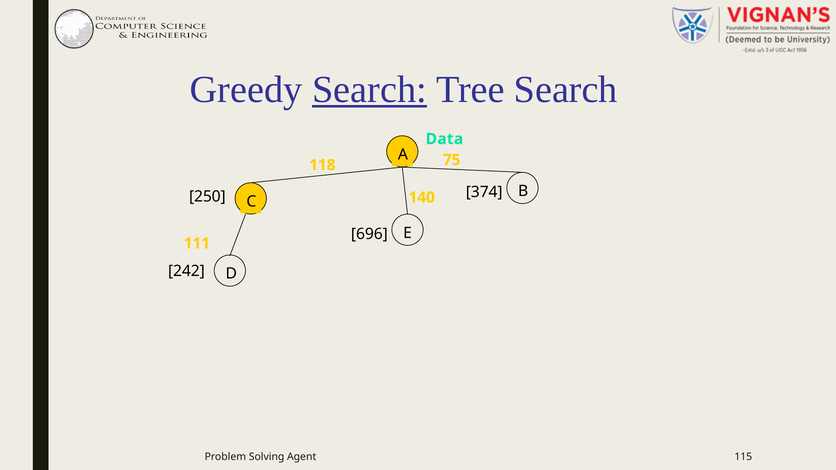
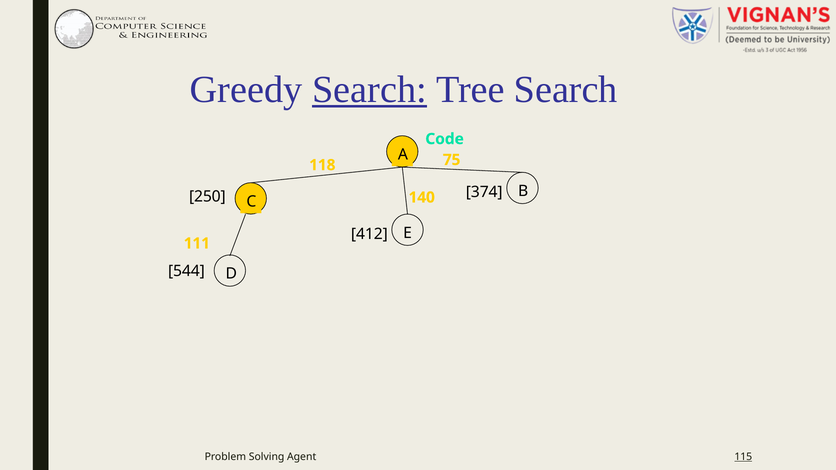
Data: Data -> Code
696: 696 -> 412
242: 242 -> 544
115 underline: none -> present
